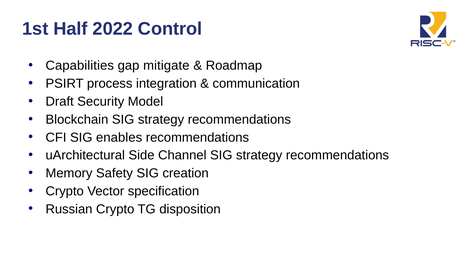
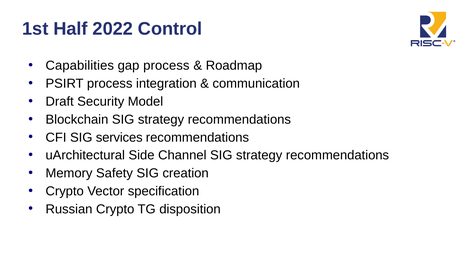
gap mitigate: mitigate -> process
enables: enables -> services
